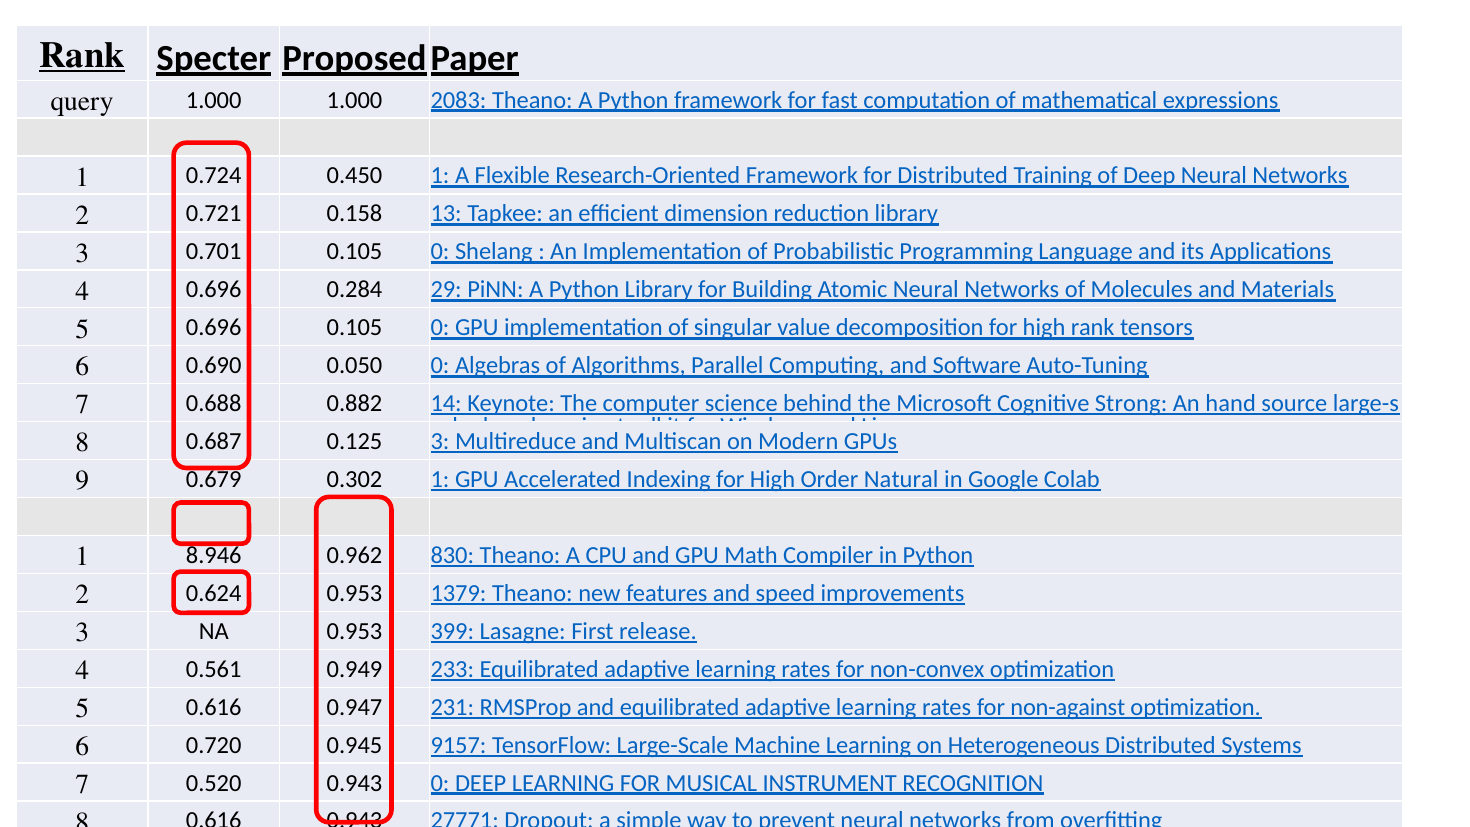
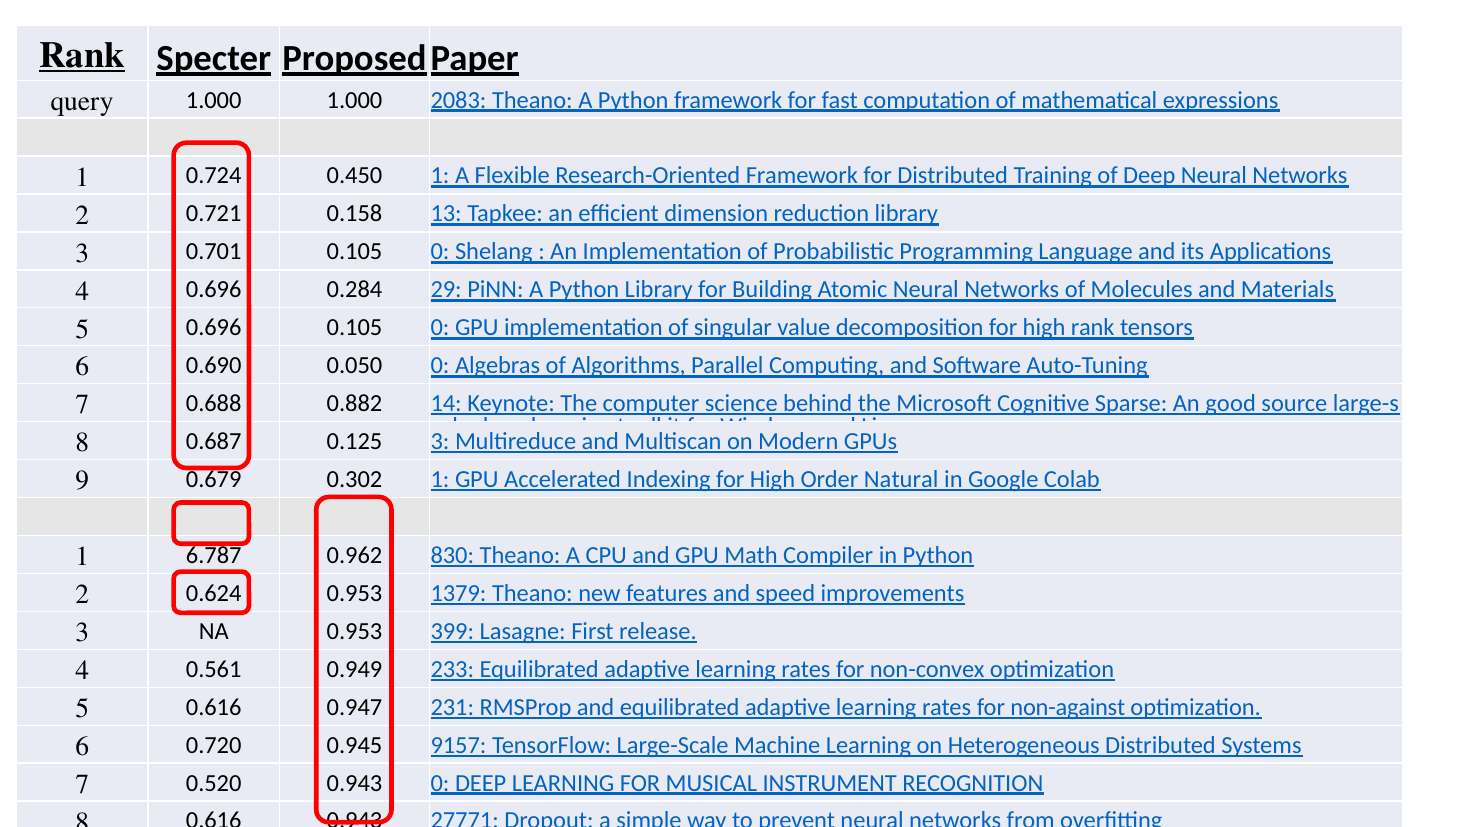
Cognitive Strong: Strong -> Sparse
hand: hand -> good
8.946: 8.946 -> 6.787
